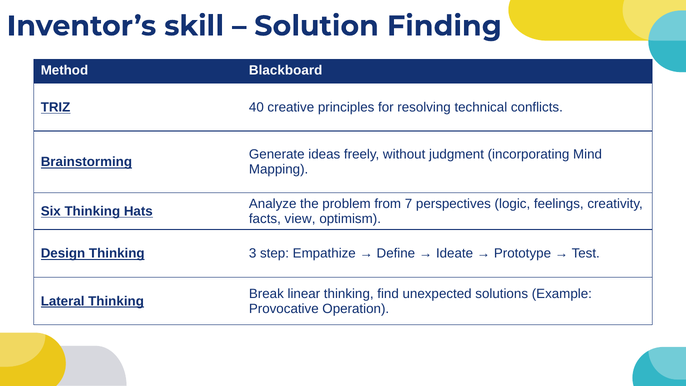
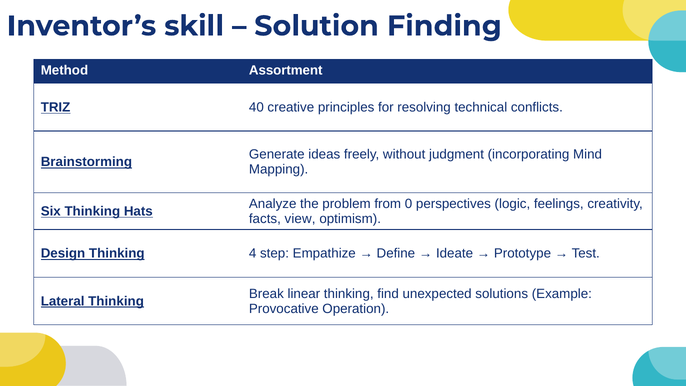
Blackboard: Blackboard -> Assortment
7: 7 -> 0
3: 3 -> 4
